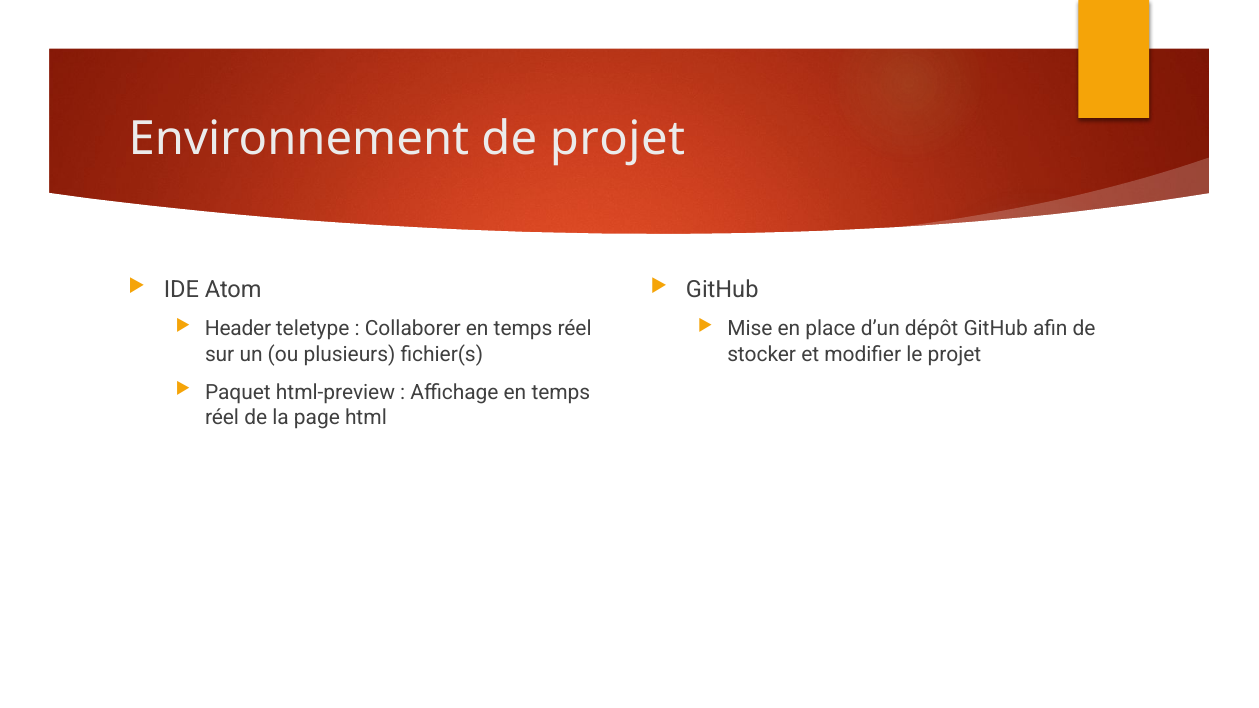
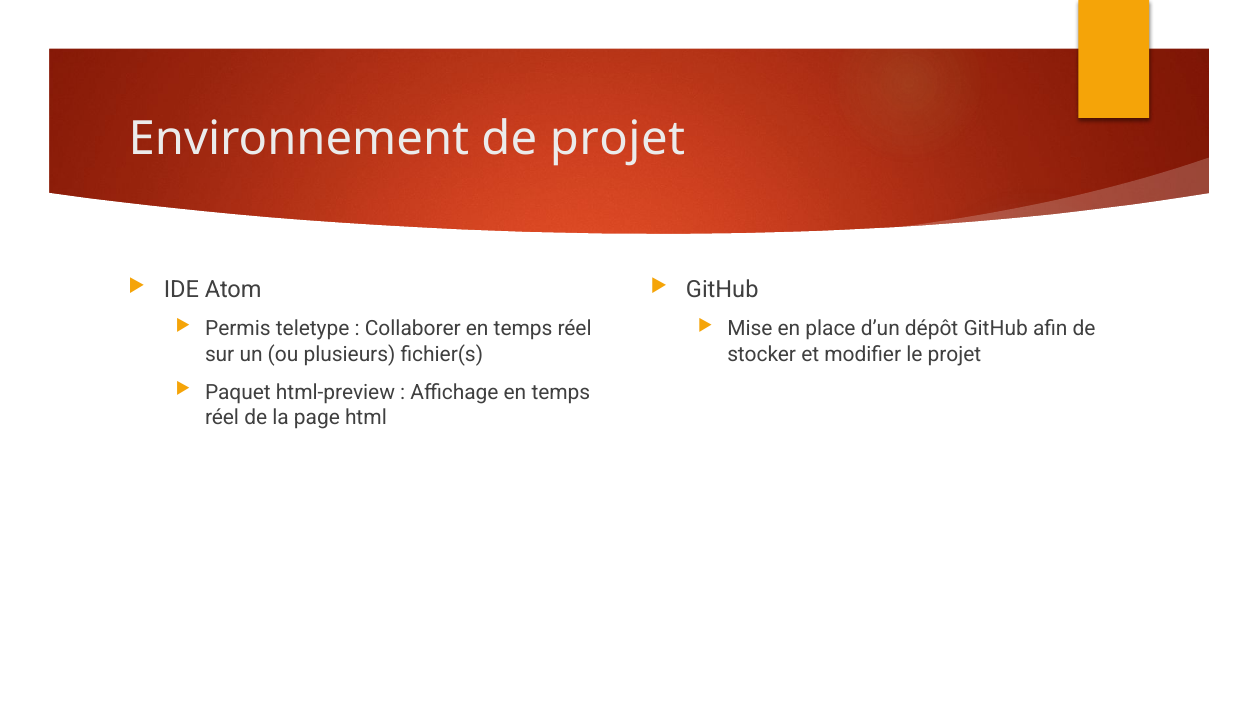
Header: Header -> Permis
